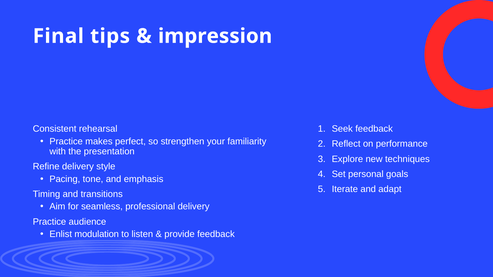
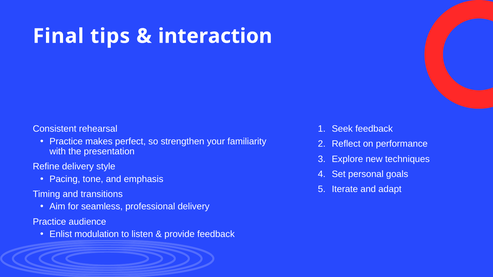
impression: impression -> interaction
